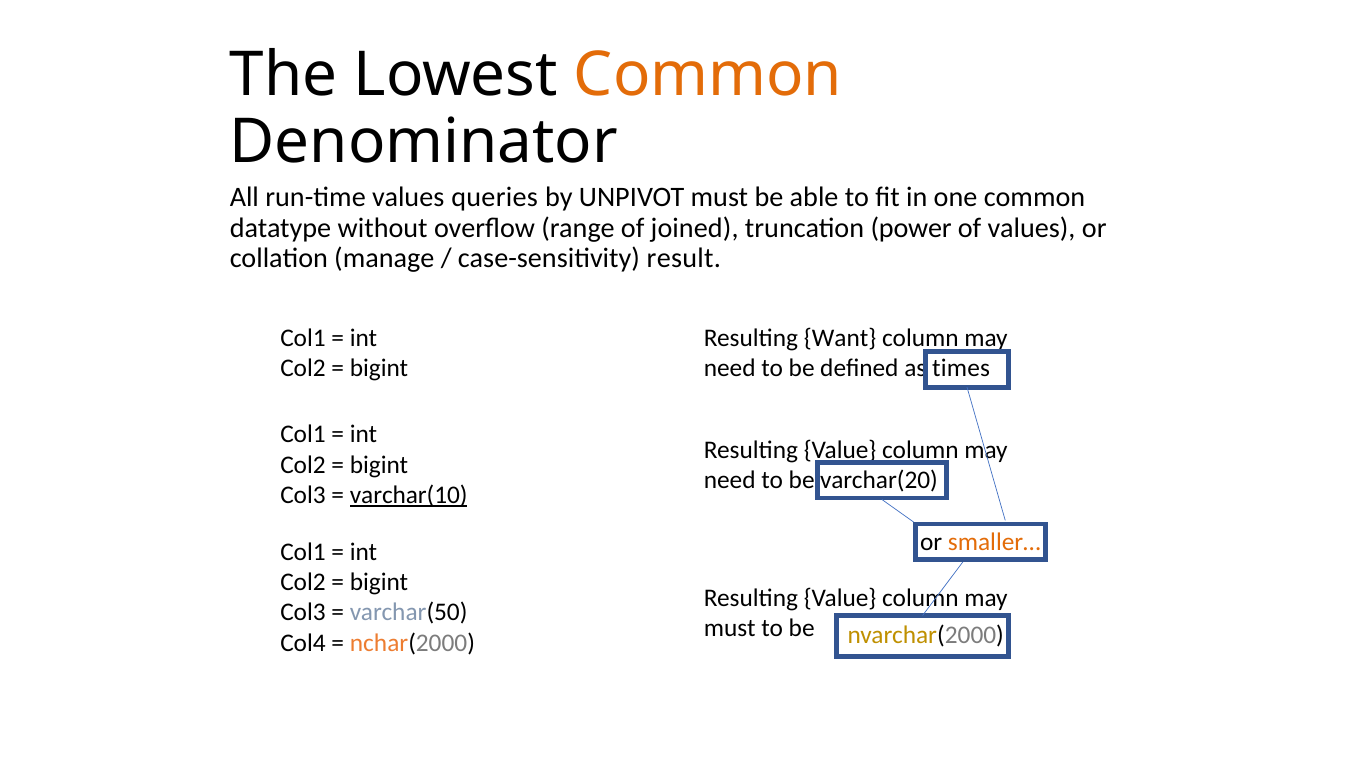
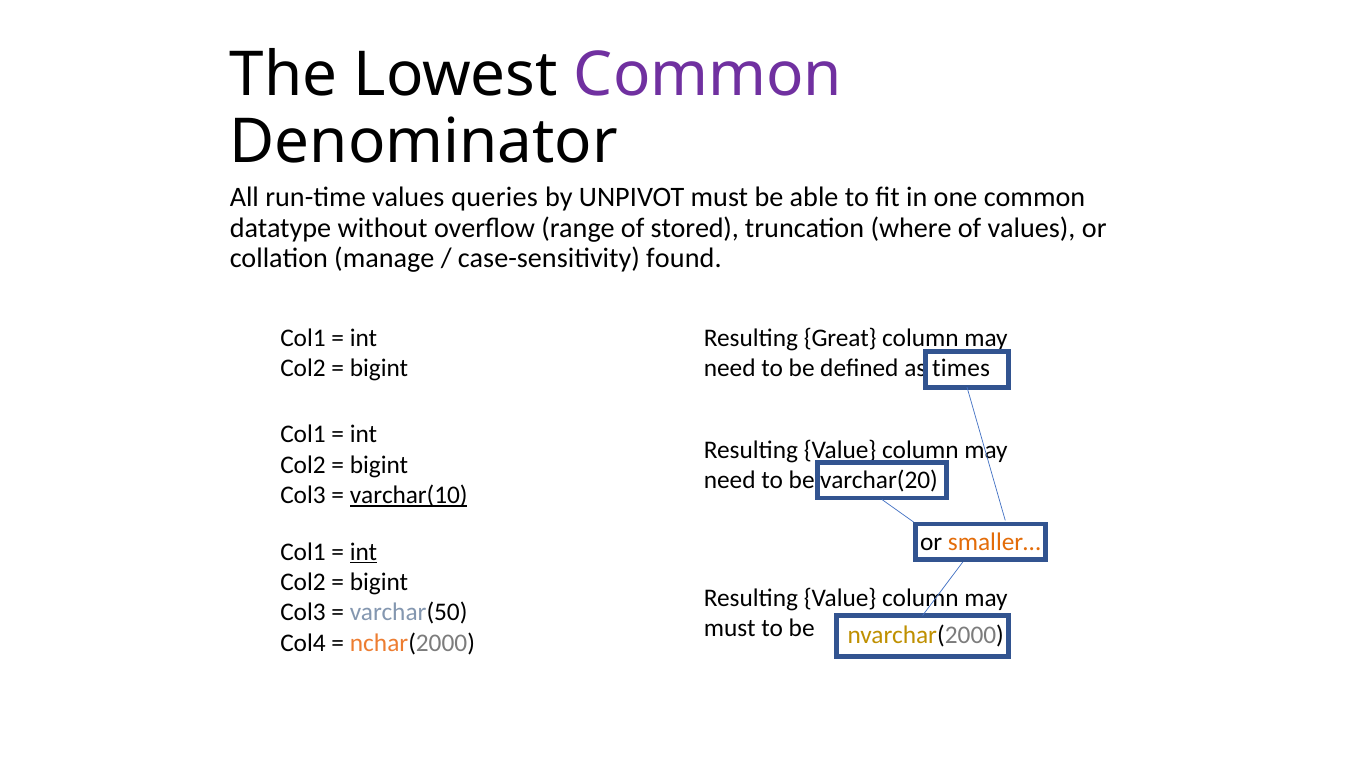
Common at (708, 75) colour: orange -> purple
joined: joined -> stored
power: power -> where
result: result -> found
Want: Want -> Great
int at (364, 552) underline: none -> present
